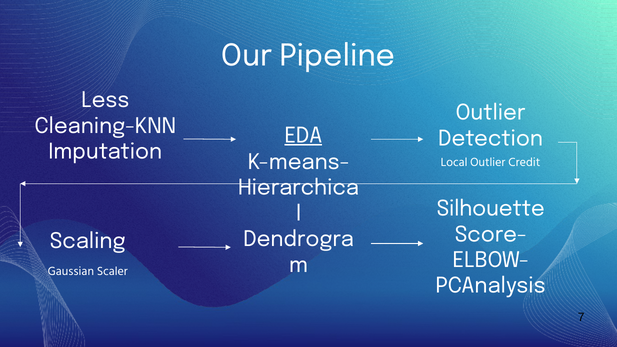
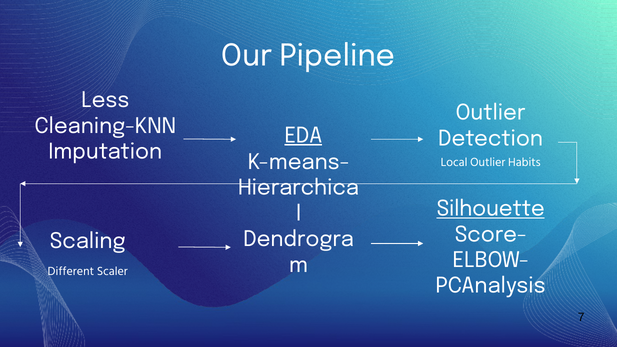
Credit: Credit -> Habits
Silhouette underline: none -> present
Gaussian: Gaussian -> Different
